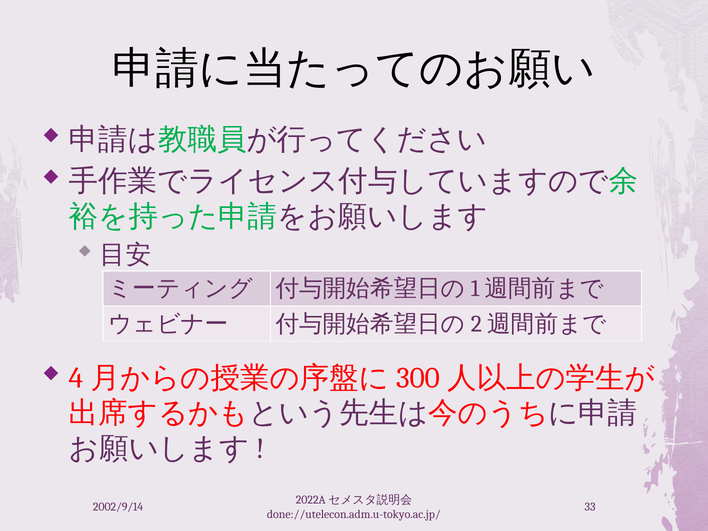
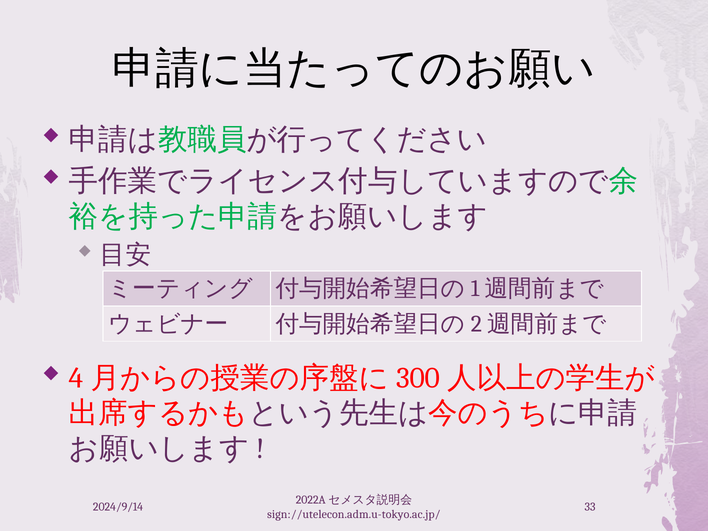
2002/9/14: 2002/9/14 -> 2024/9/14
done://utelecon.adm.u-tokyo.ac.jp/: done://utelecon.adm.u-tokyo.ac.jp/ -> sign://utelecon.adm.u-tokyo.ac.jp/
